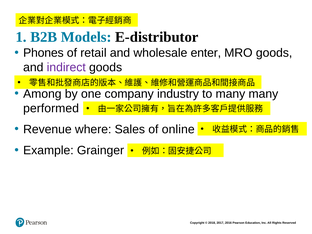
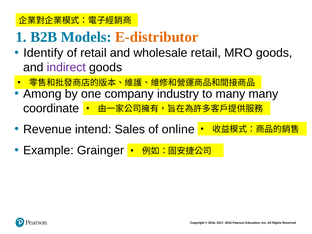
E-distributor colour: black -> orange
Phones: Phones -> Identify
wholesale enter: enter -> retail
performed: performed -> coordinate
where: where -> intend
